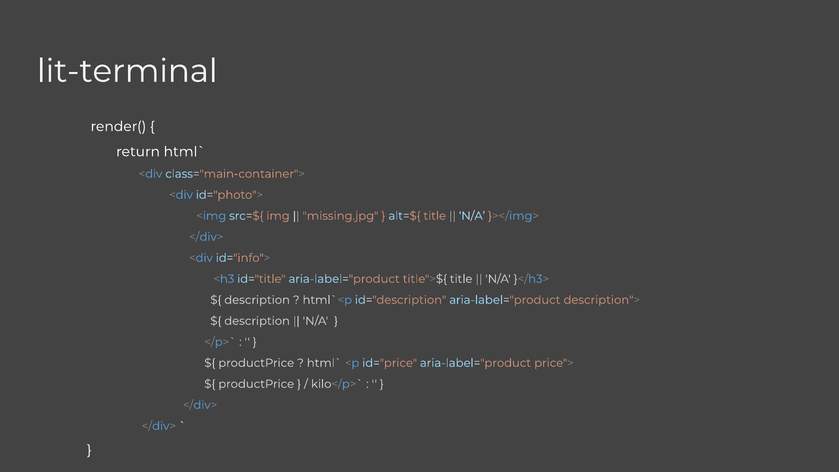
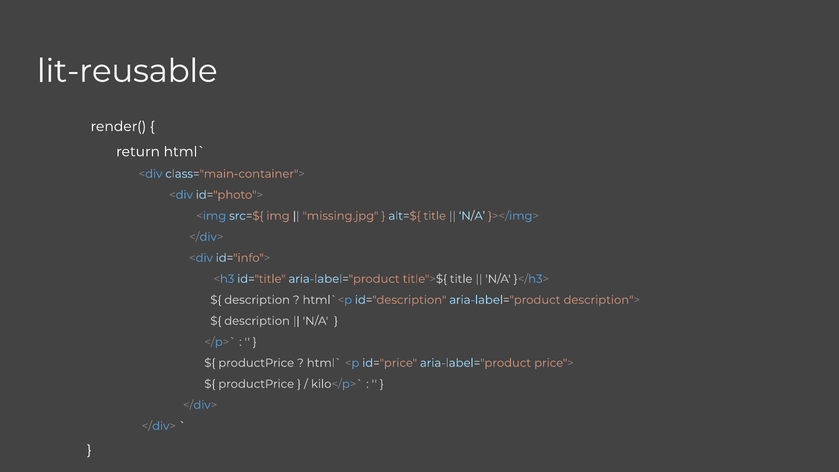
lit-terminal: lit-terminal -> lit-reusable
